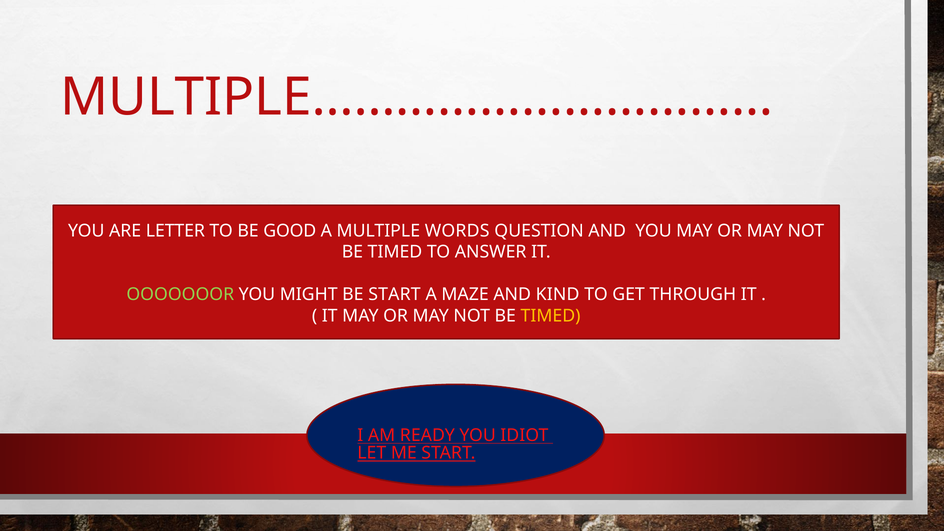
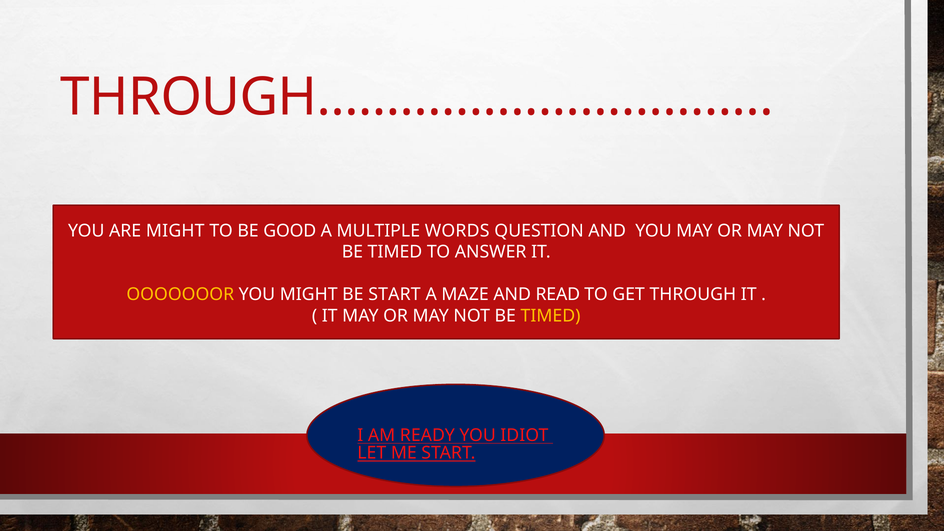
MULTIPLE……………………………: MULTIPLE…………………………… -> THROUGH……………………………
ARE LETTER: LETTER -> MIGHT
OOOOOOOR colour: light green -> yellow
KIND: KIND -> READ
